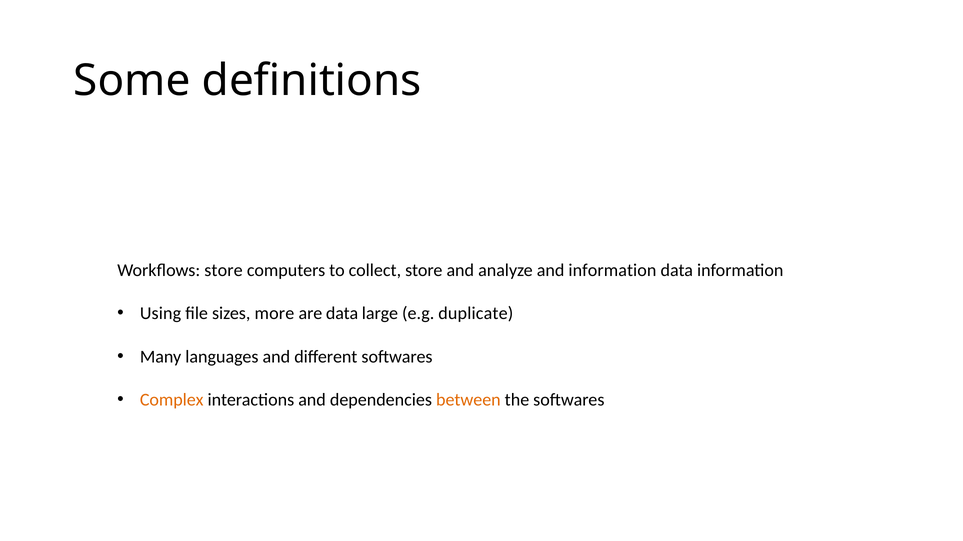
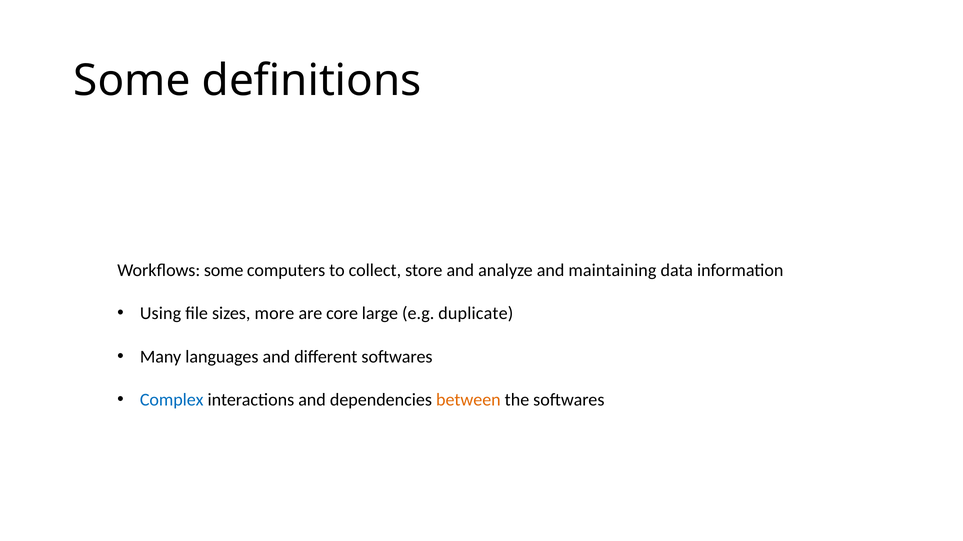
Workflows store: store -> some
and information: information -> maintaining
are data: data -> core
Complex colour: orange -> blue
